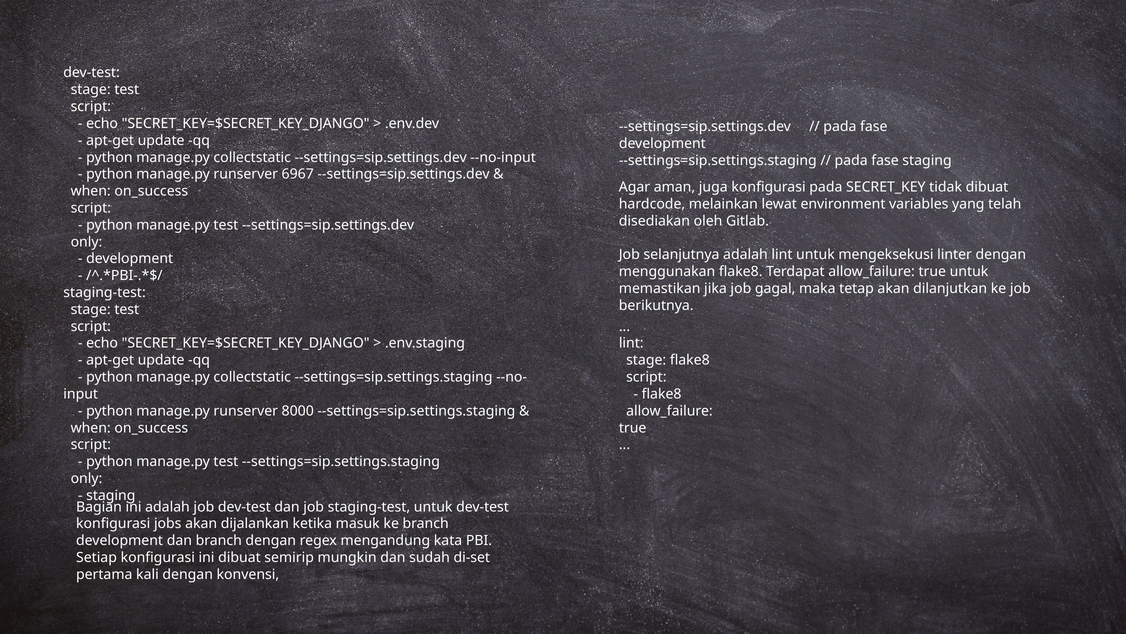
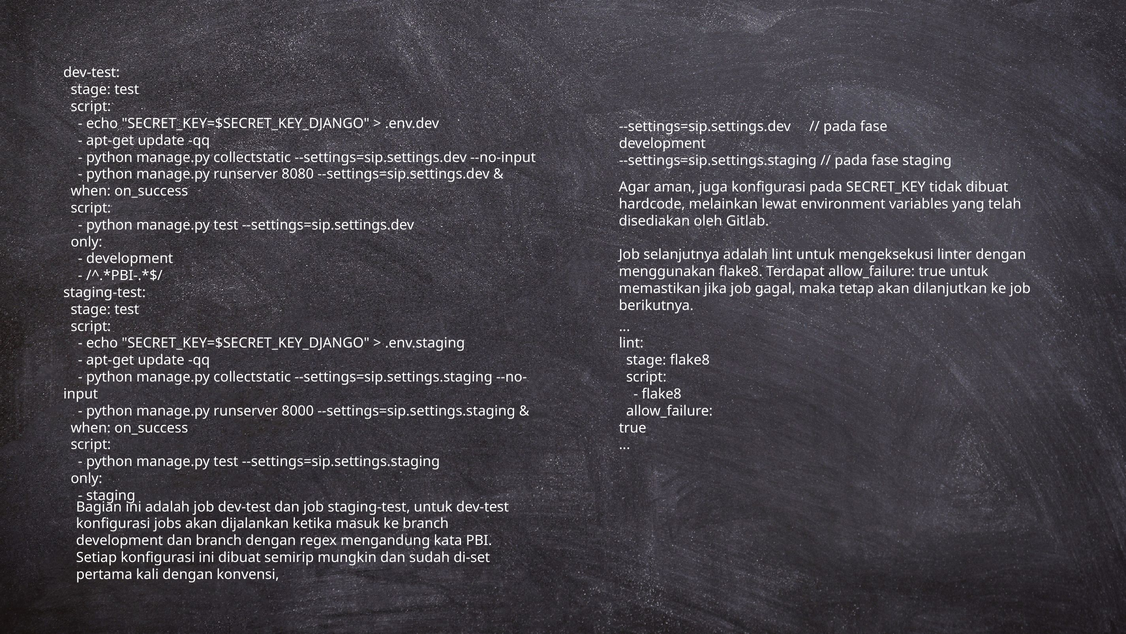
6967: 6967 -> 8080
